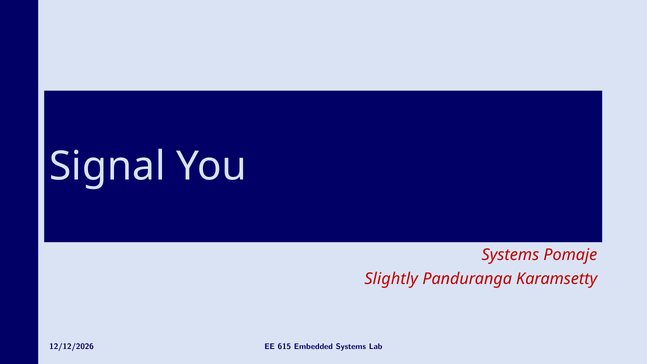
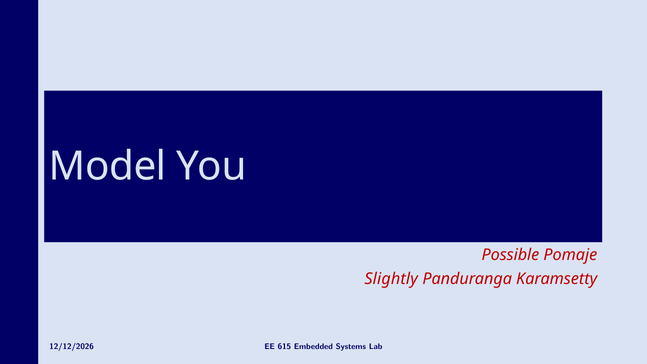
Signal: Signal -> Model
Systems at (510, 255): Systems -> Possible
